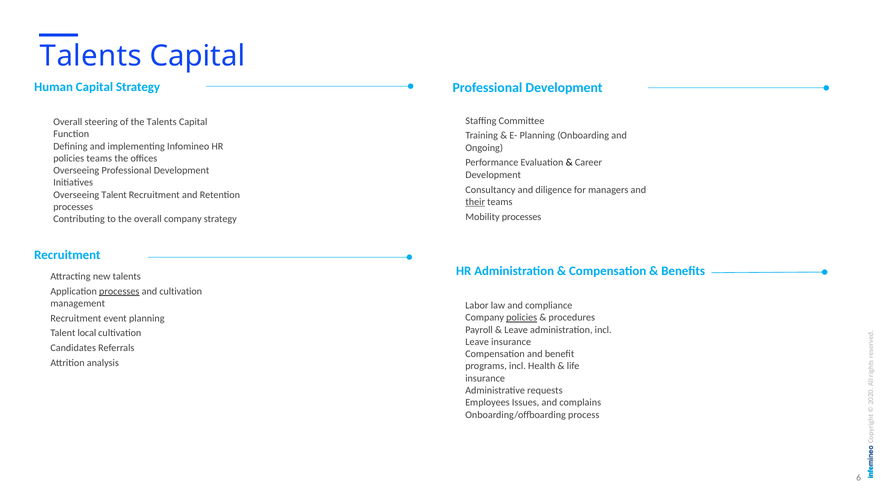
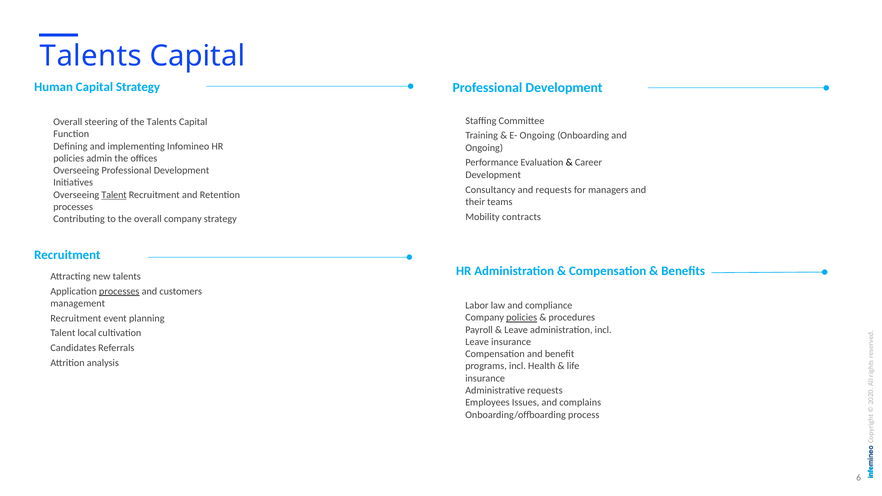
E- Planning: Planning -> Ongoing
policies teams: teams -> admin
and diligence: diligence -> requests
Talent underline: none -> present
their underline: present -> none
processes at (522, 217): processes -> contracts
and cultivation: cultivation -> customers
